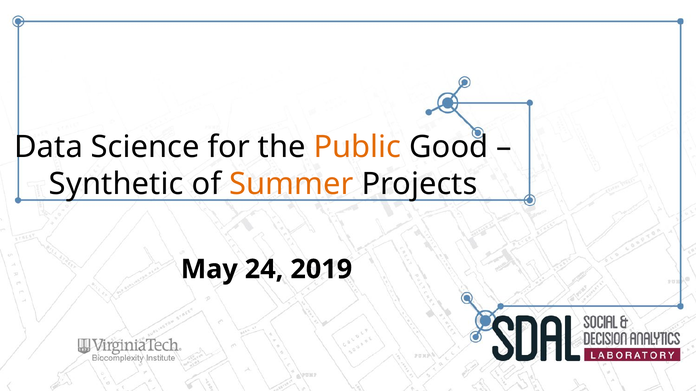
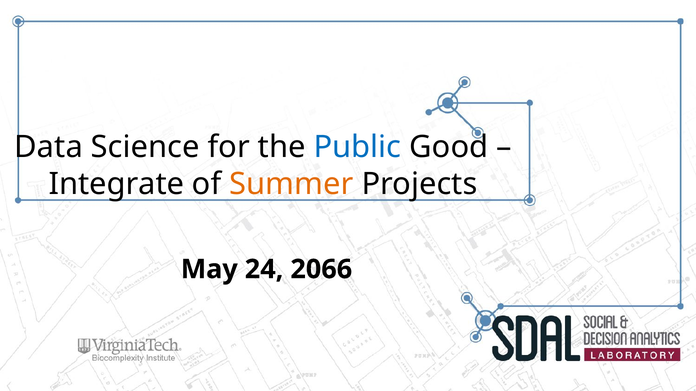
Public colour: orange -> blue
Synthetic: Synthetic -> Integrate
2019: 2019 -> 2066
